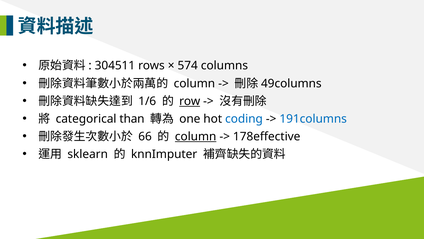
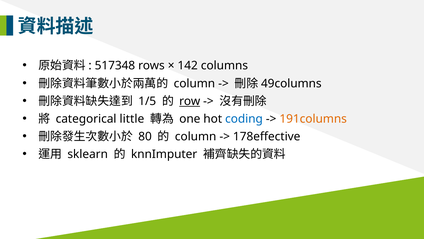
304511: 304511 -> 517348
574: 574 -> 142
1/6: 1/6 -> 1/5
than: than -> little
191columns colour: blue -> orange
66: 66 -> 80
column at (196, 136) underline: present -> none
